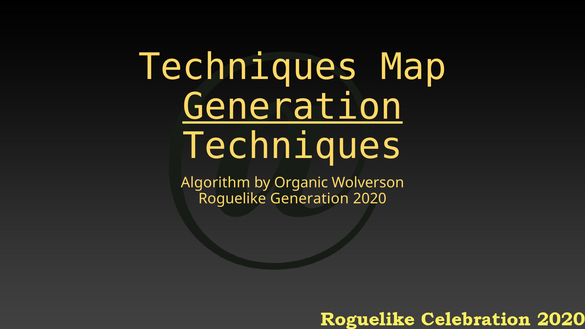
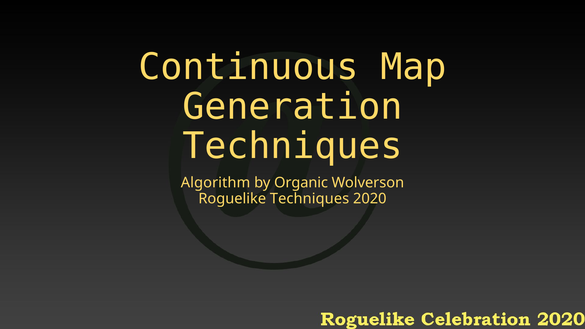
Techniques at (248, 67): Techniques -> Continuous
Generation at (293, 107) underline: present -> none
Roguelike Generation: Generation -> Techniques
